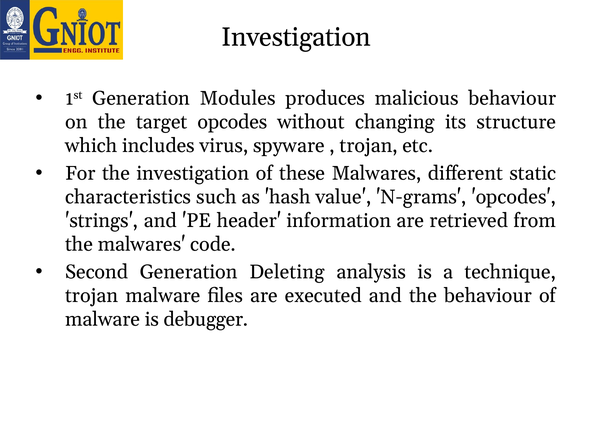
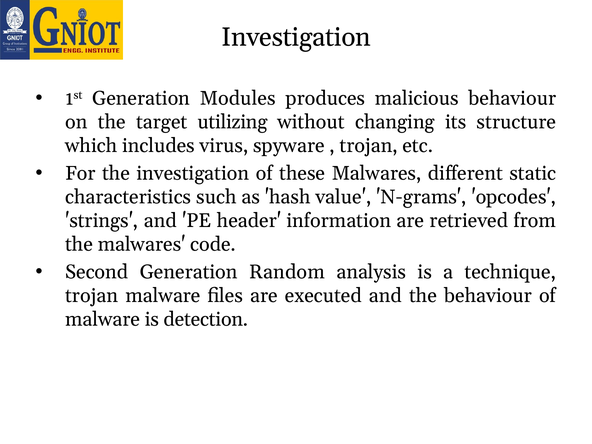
target opcodes: opcodes -> utilizing
Deleting: Deleting -> Random
debugger: debugger -> detection
